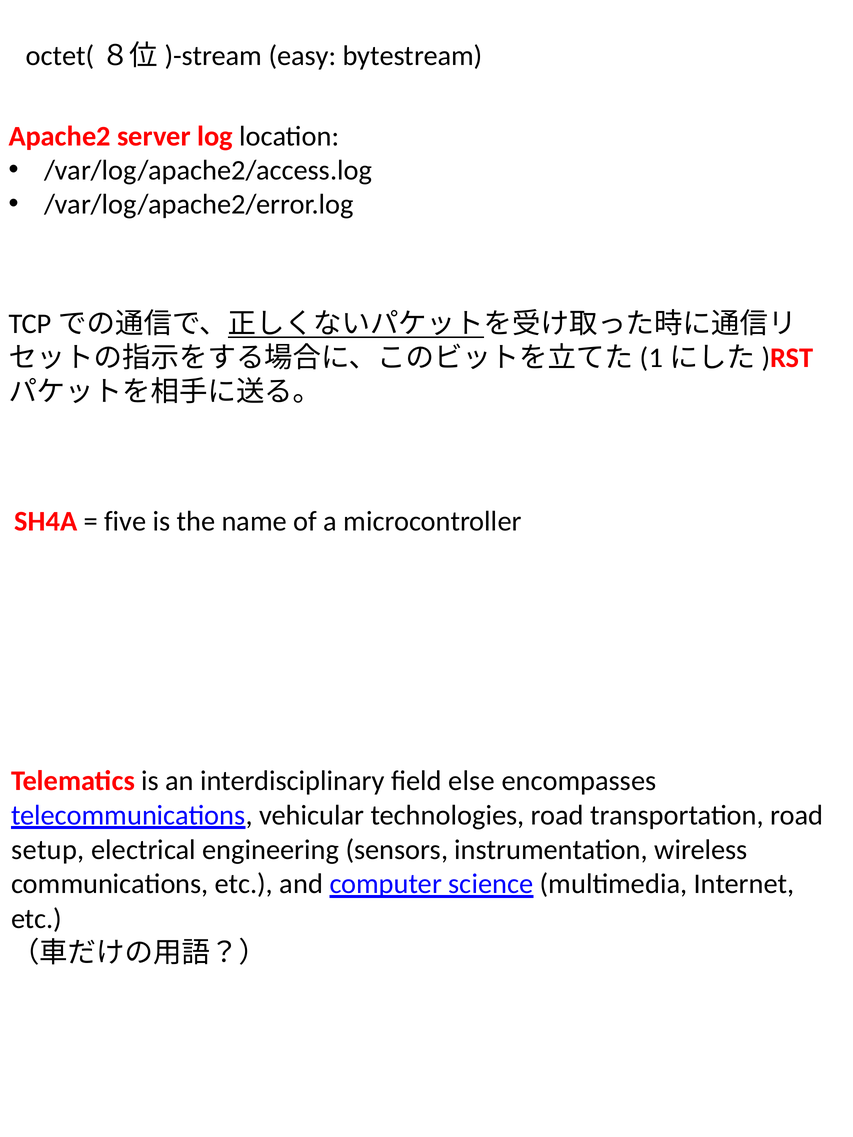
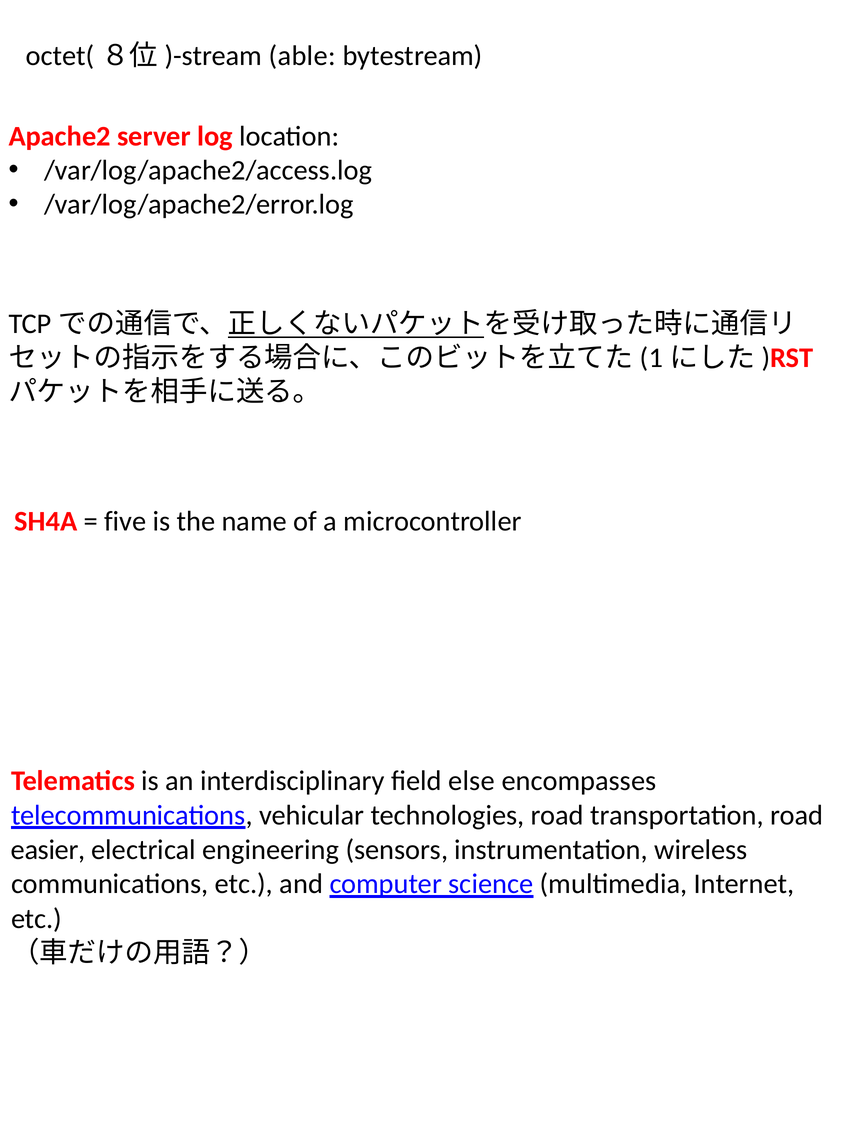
easy: easy -> able
setup: setup -> easier
